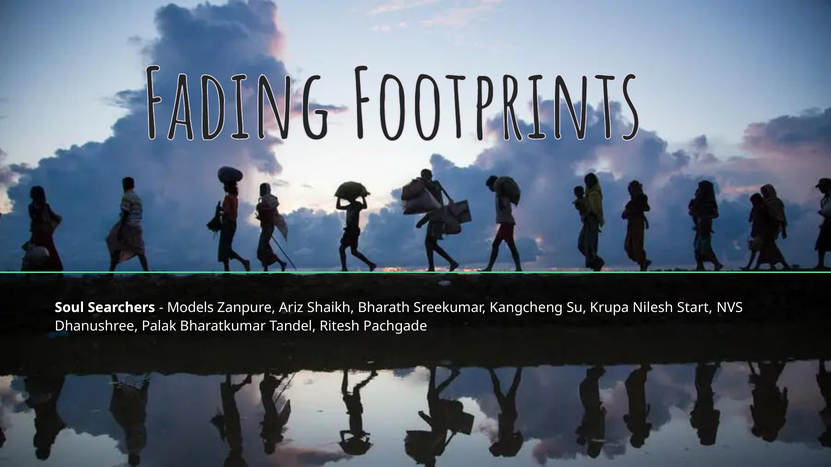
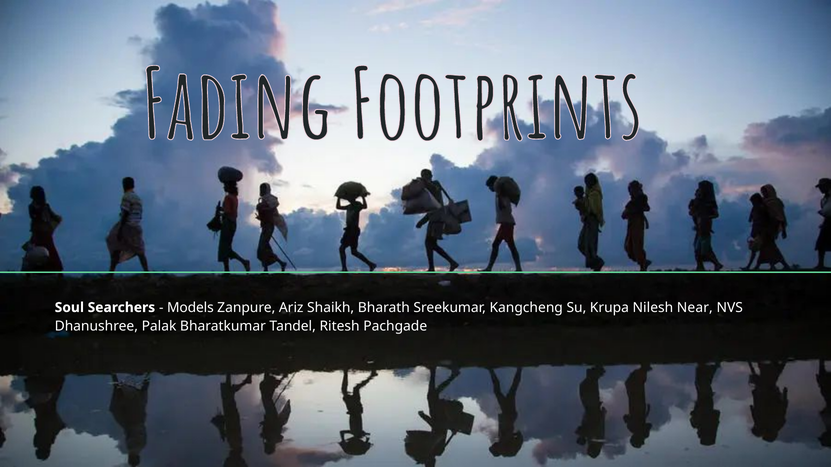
Start: Start -> Near
